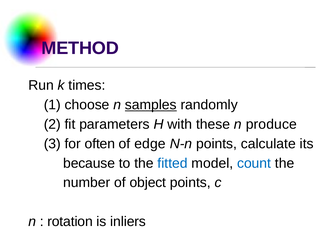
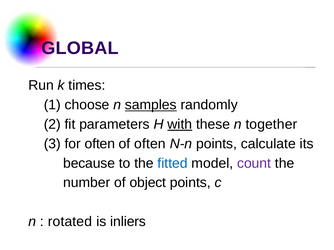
METHOD: METHOD -> GLOBAL
with underline: none -> present
produce: produce -> together
of edge: edge -> often
count colour: blue -> purple
rotation: rotation -> rotated
